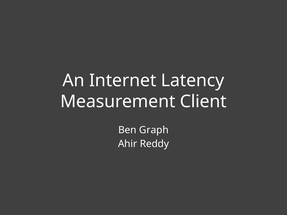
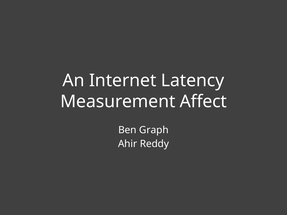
Client: Client -> Affect
